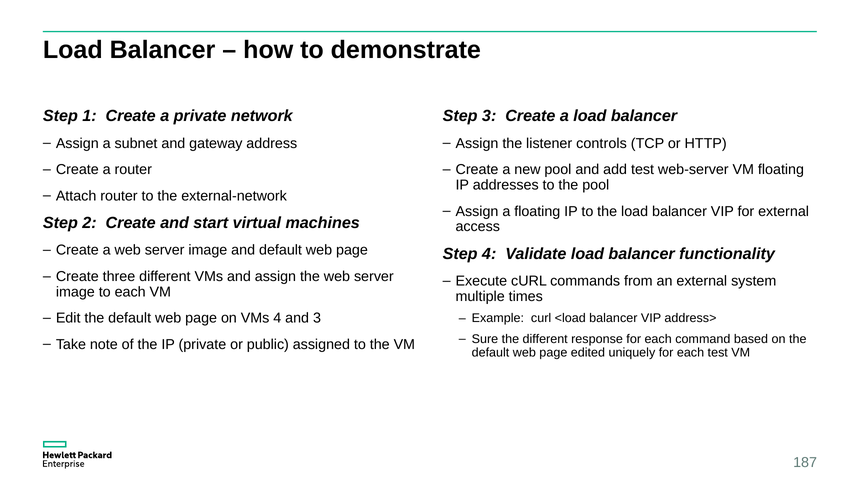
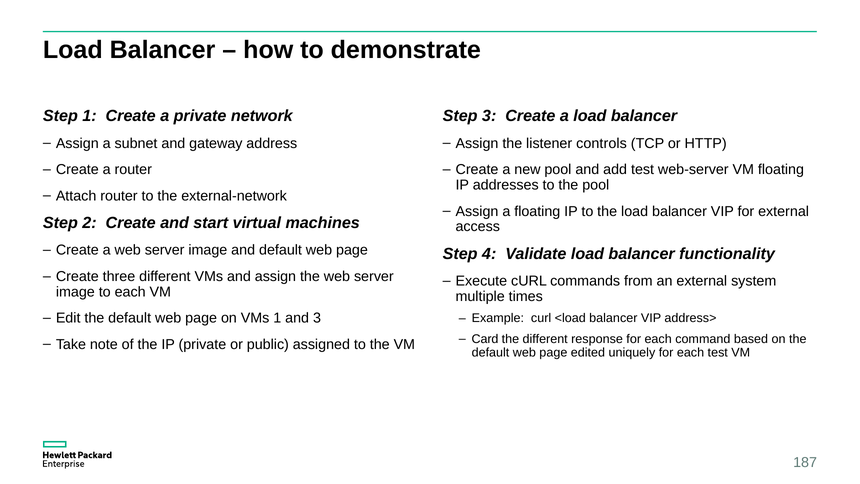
VMs 4: 4 -> 1
Sure: Sure -> Card
